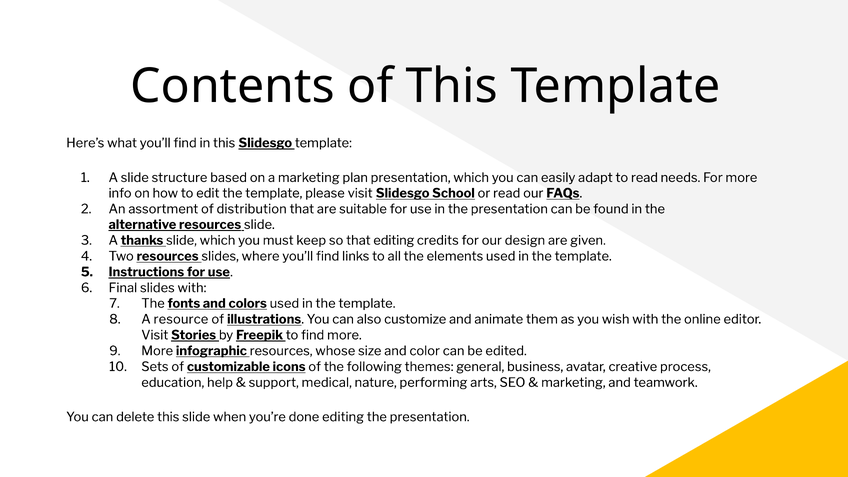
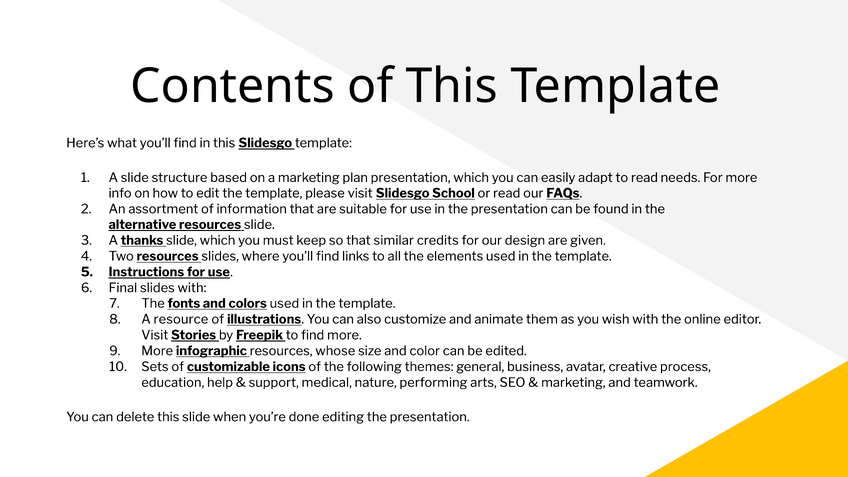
distribution: distribution -> information
that editing: editing -> similar
